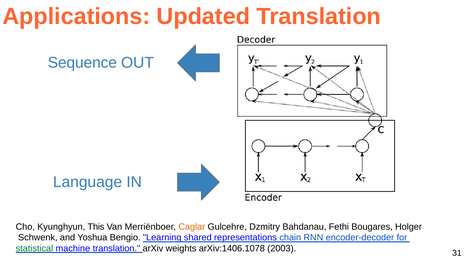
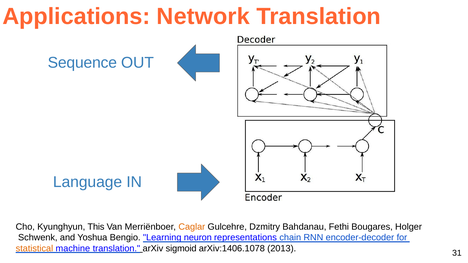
Updated: Updated -> Network
shared: shared -> neuron
statistical colour: green -> orange
weights: weights -> sigmoid
2003: 2003 -> 2013
